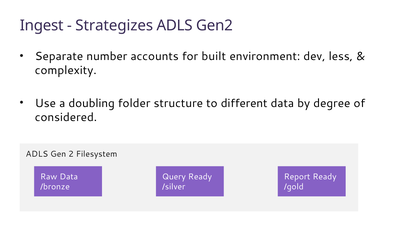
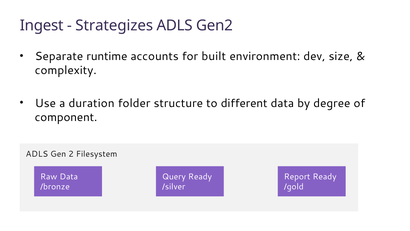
number: number -> runtime
less: less -> size
doubling: doubling -> duration
considered: considered -> component
